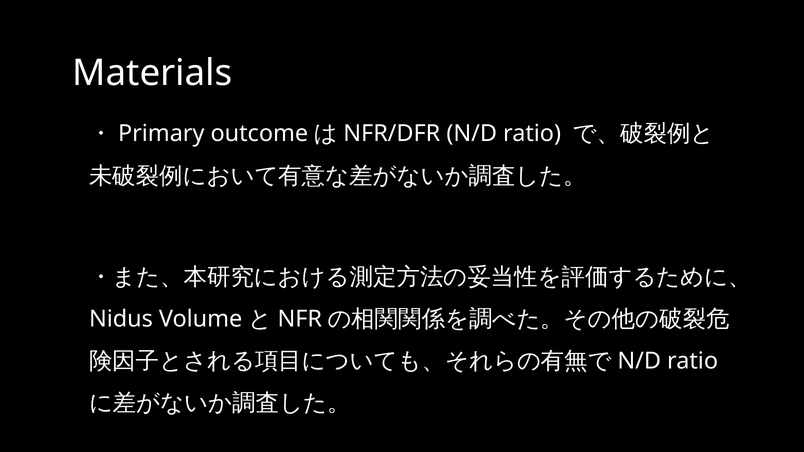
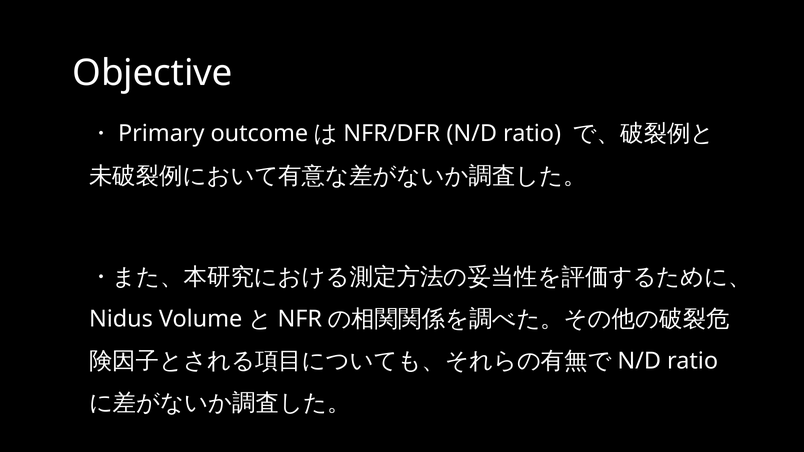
Materials: Materials -> Objective
